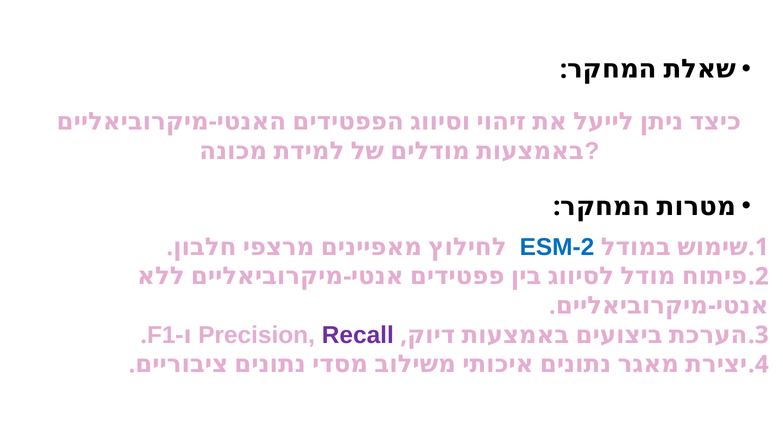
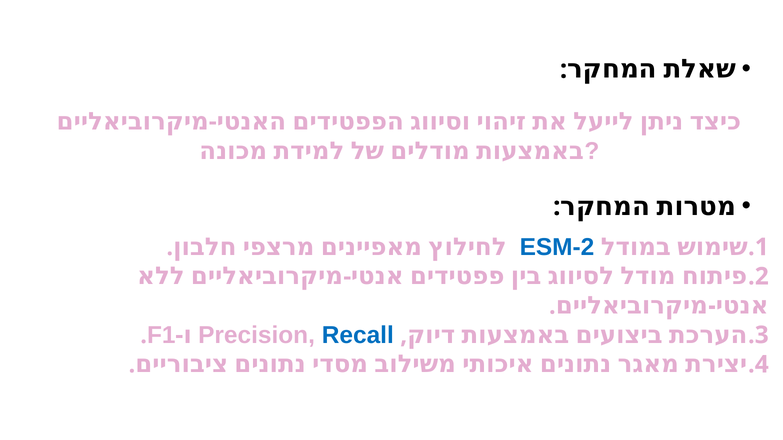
Recall colour: purple -> blue
